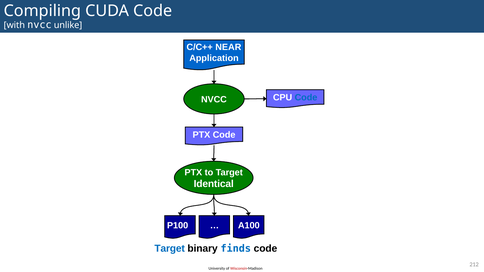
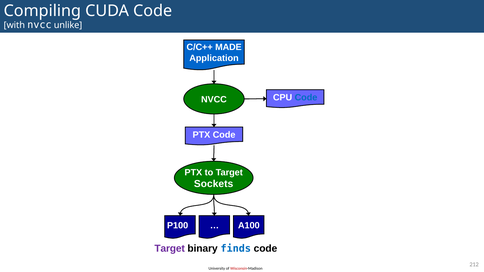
NEAR: NEAR -> MADE
Identical: Identical -> Sockets
Target at (170, 249) colour: blue -> purple
